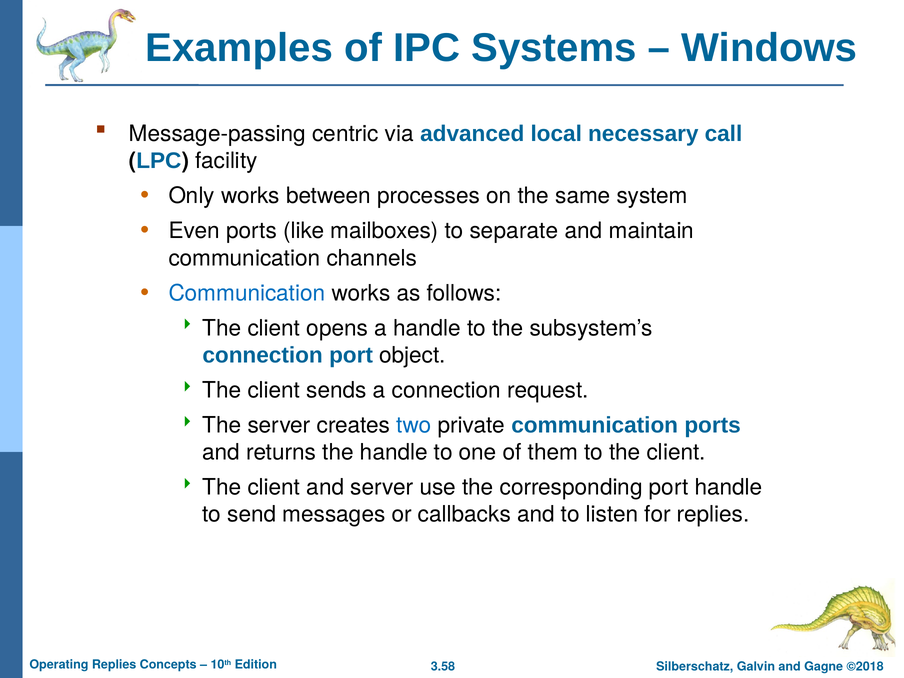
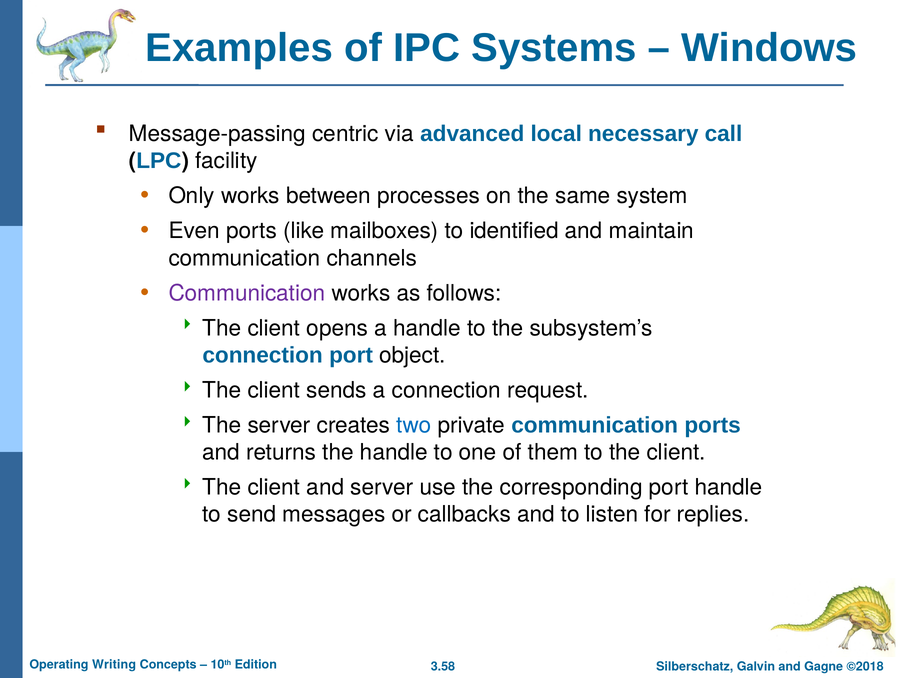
separate: separate -> identified
Communication at (247, 293) colour: blue -> purple
Replies at (114, 665): Replies -> Writing
